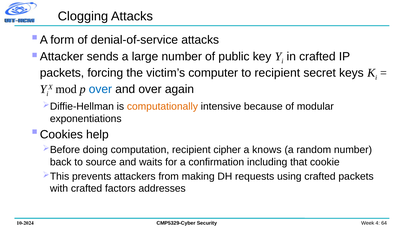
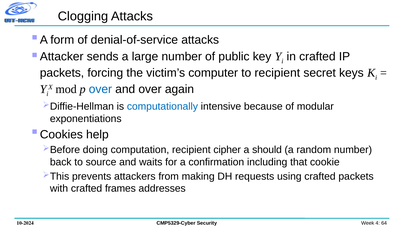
computationally colour: orange -> blue
knows: knows -> should
factors: factors -> frames
